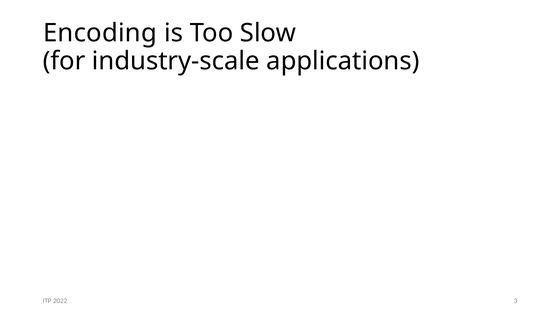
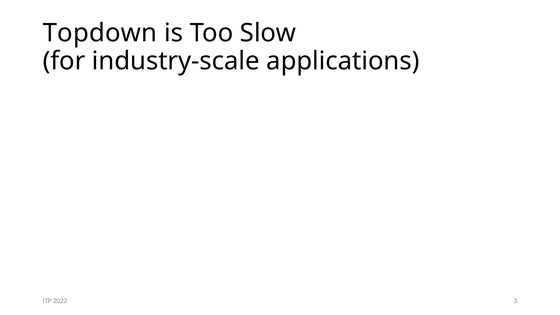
Encoding: Encoding -> Topdown
